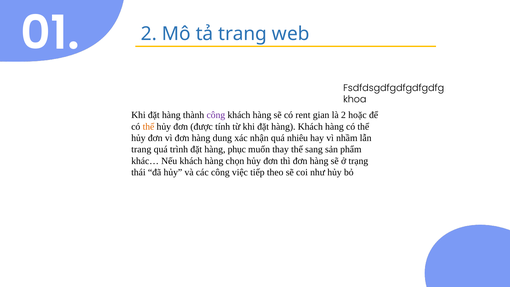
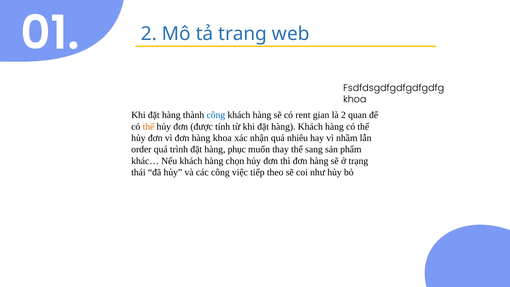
công at (216, 115) colour: purple -> blue
hoặc: hoặc -> quan
hàng dung: dung -> khoa
trang at (141, 149): trang -> order
